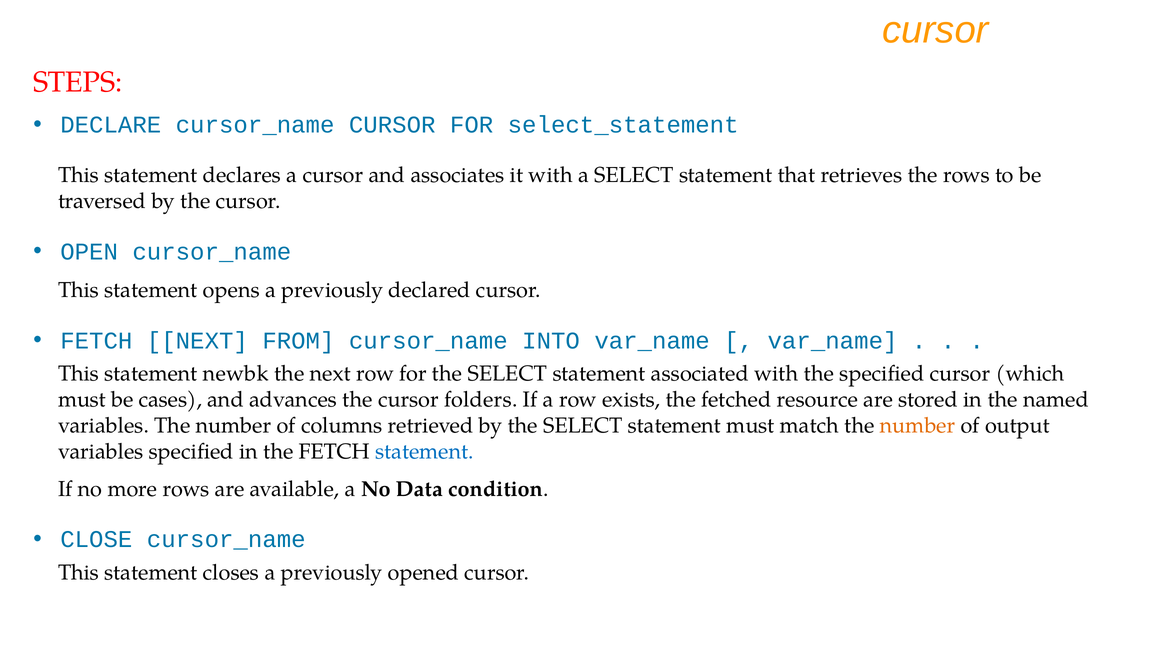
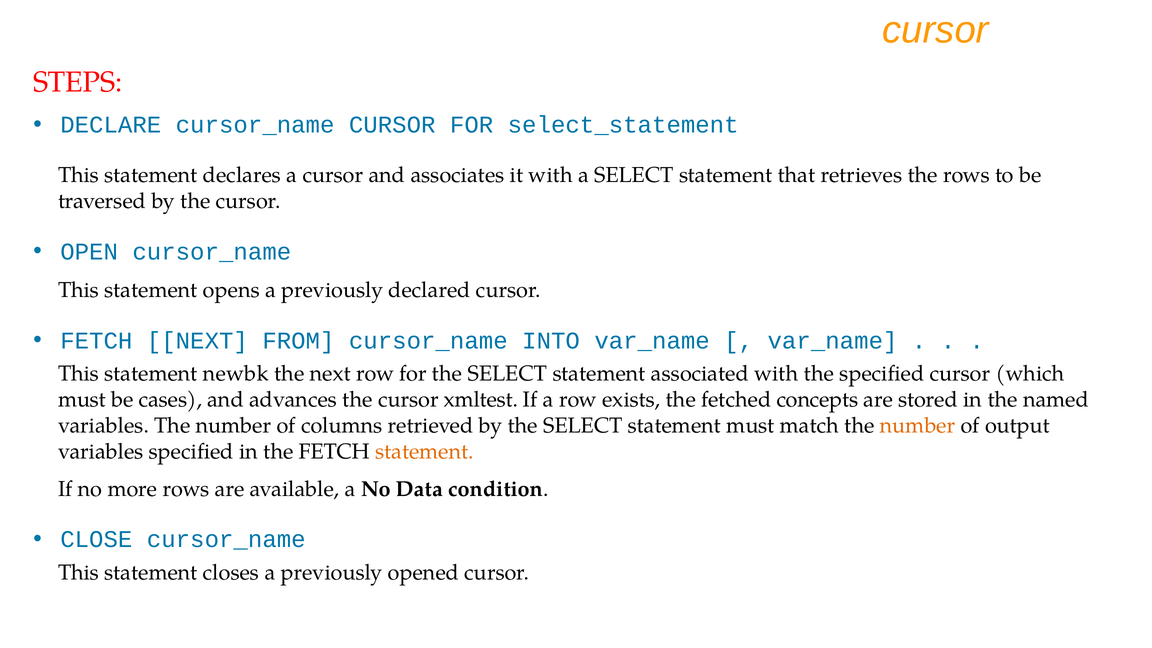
folders: folders -> xmltest
resource: resource -> concepts
statement at (424, 452) colour: blue -> orange
